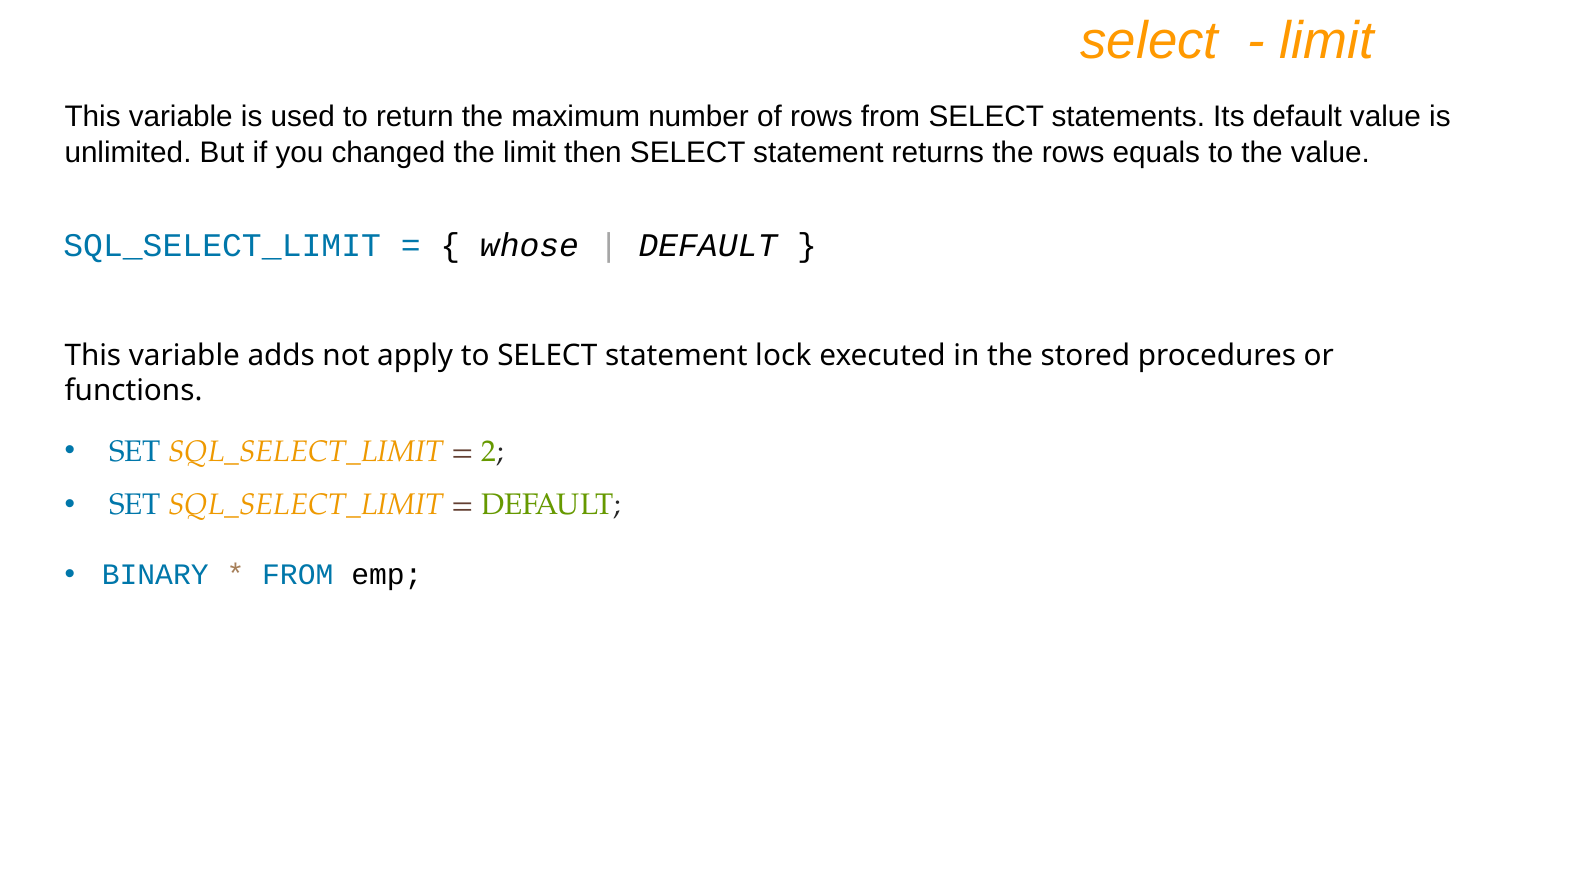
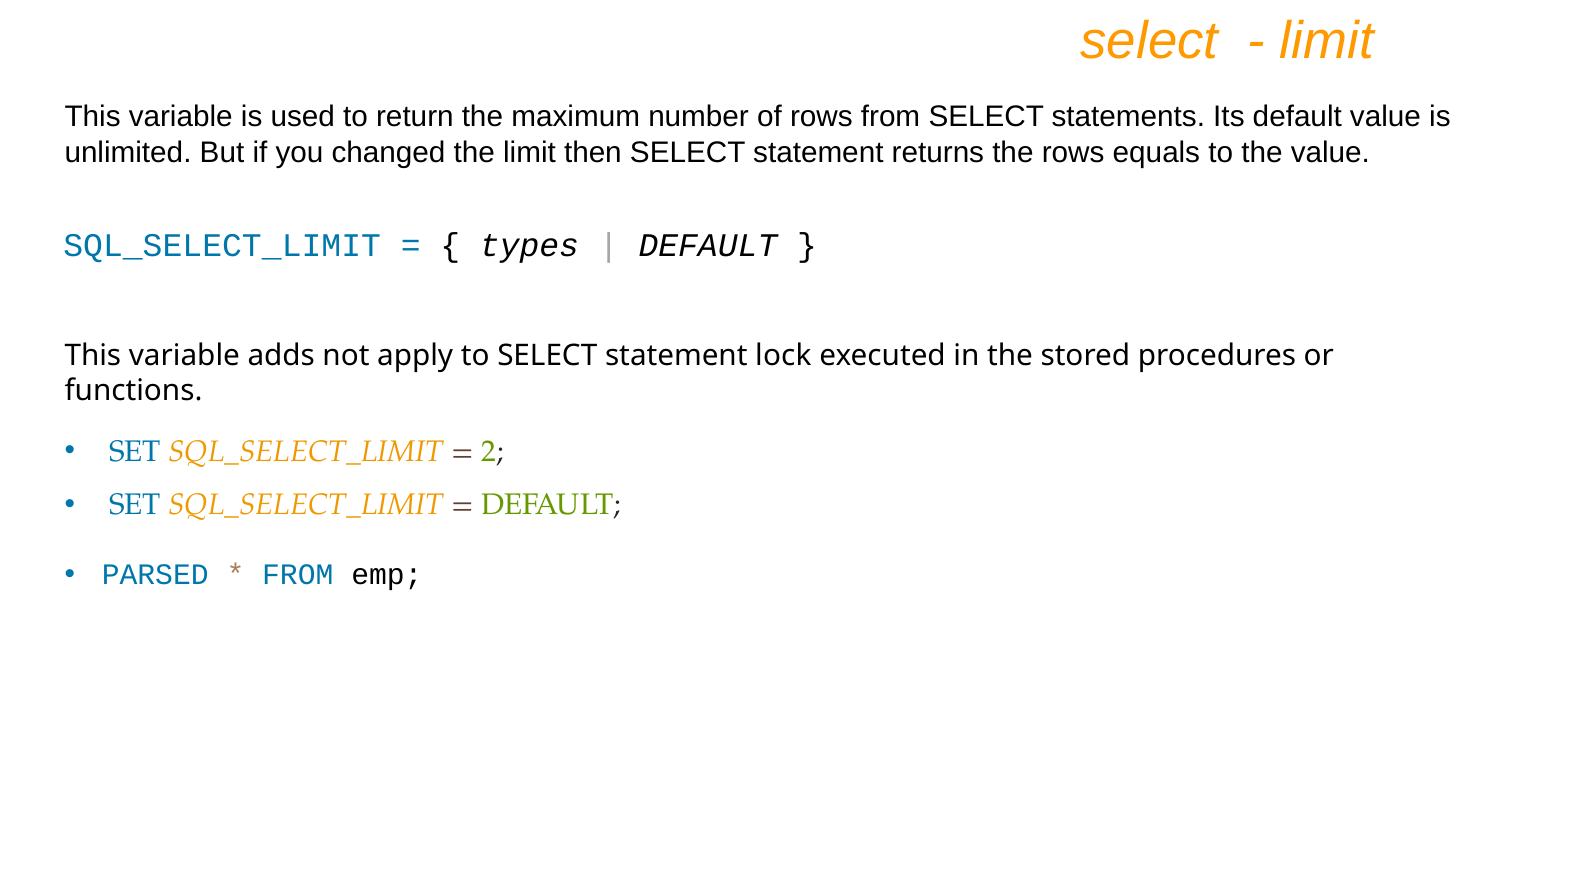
whose: whose -> types
BINARY: BINARY -> PARSED
